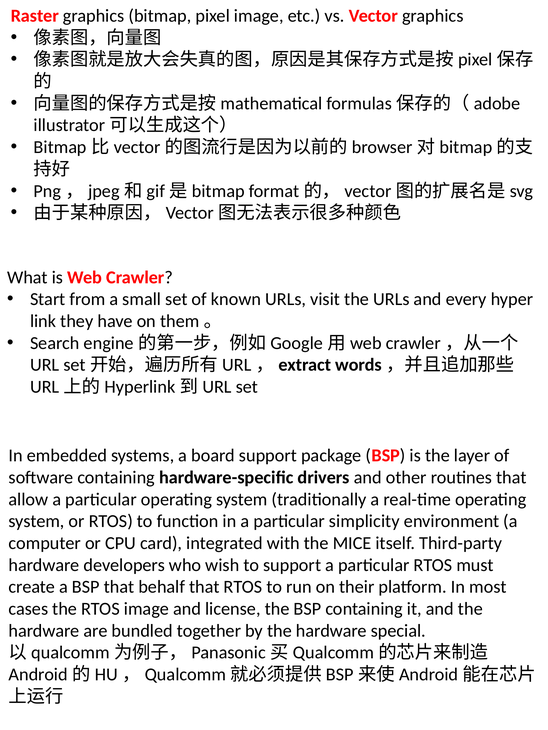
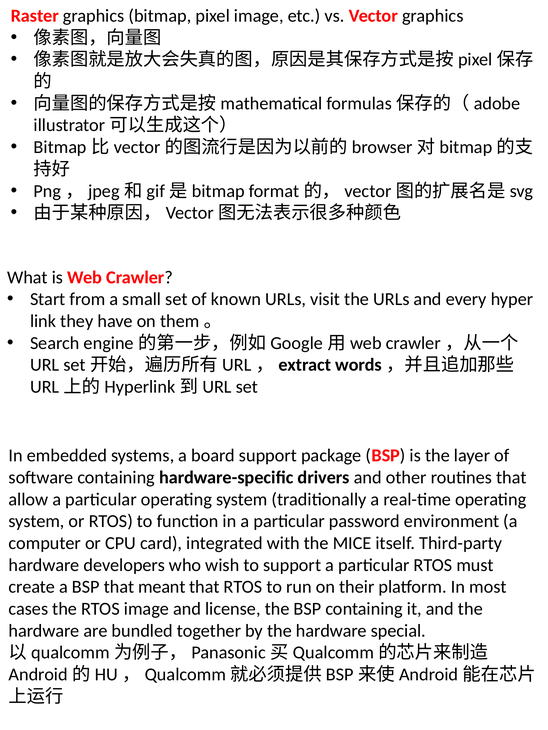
simplicity: simplicity -> password
behalf: behalf -> meant
